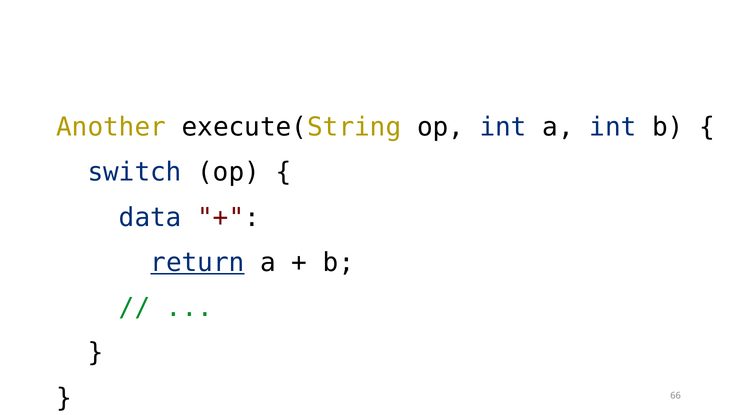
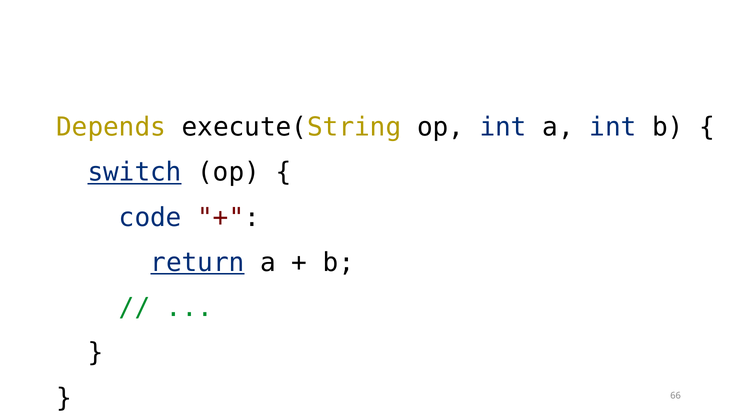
Another: Another -> Depends
switch underline: none -> present
data: data -> code
